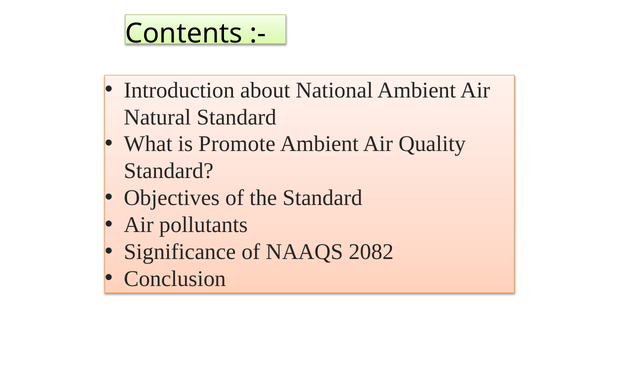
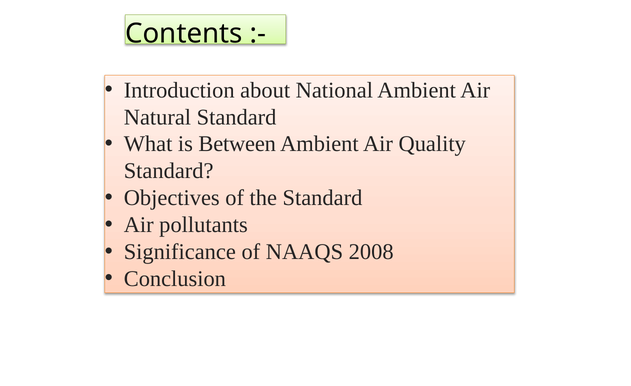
Promote: Promote -> Between
2082: 2082 -> 2008
